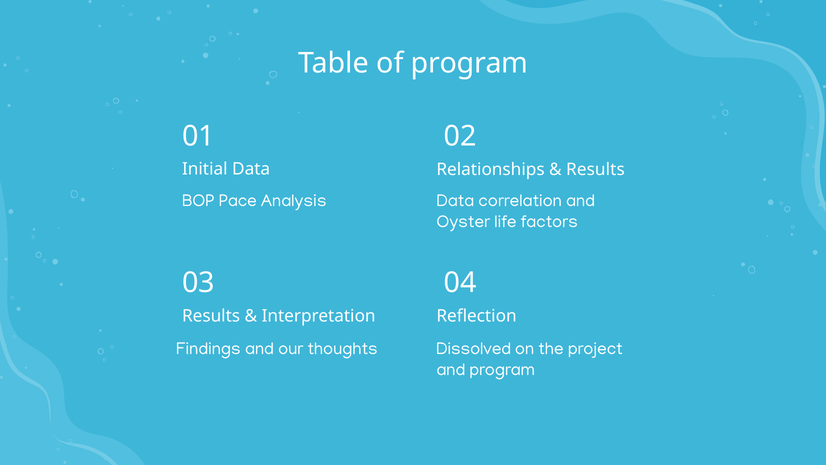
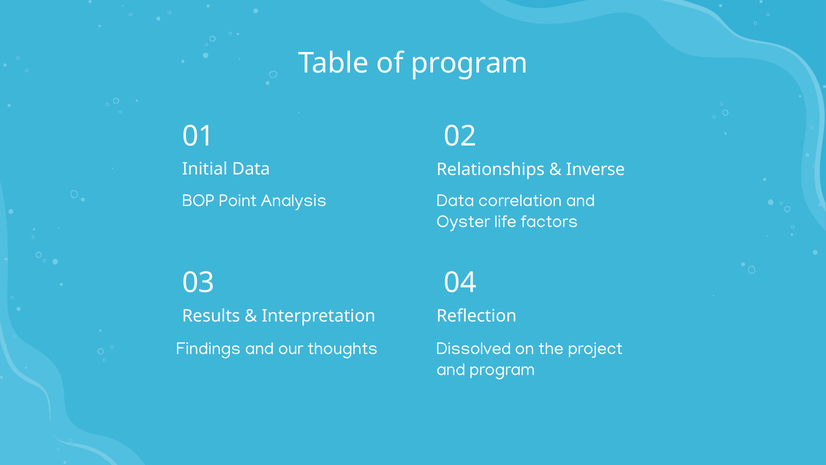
Results at (595, 169): Results -> Inverse
Pace: Pace -> Point
